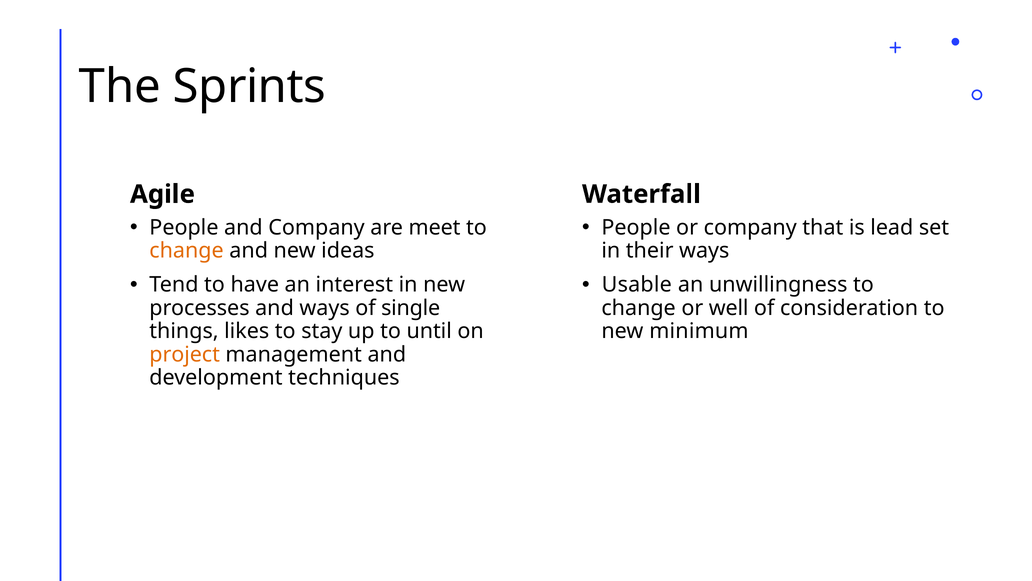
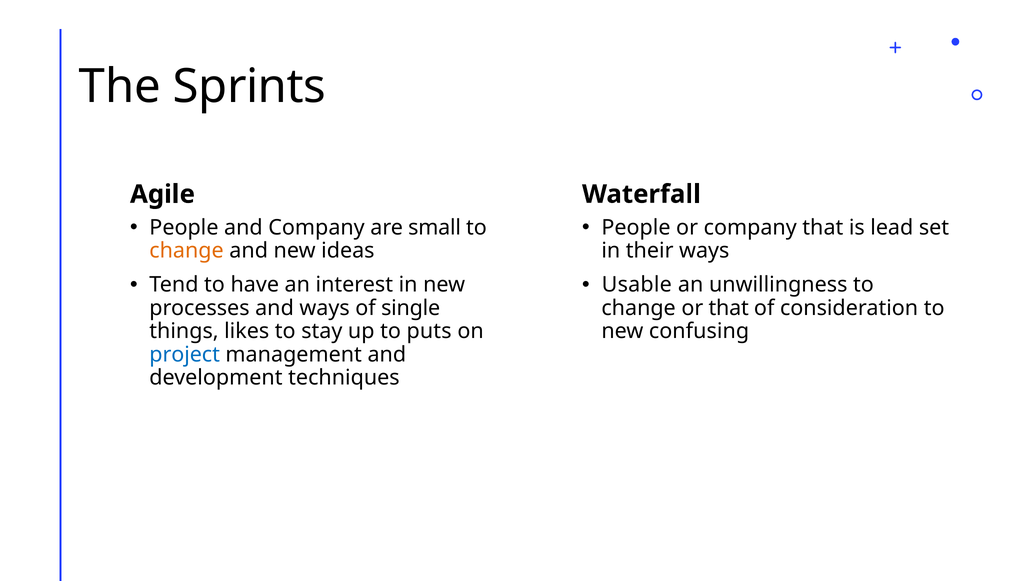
meet: meet -> small
or well: well -> that
until: until -> puts
minimum: minimum -> confusing
project colour: orange -> blue
